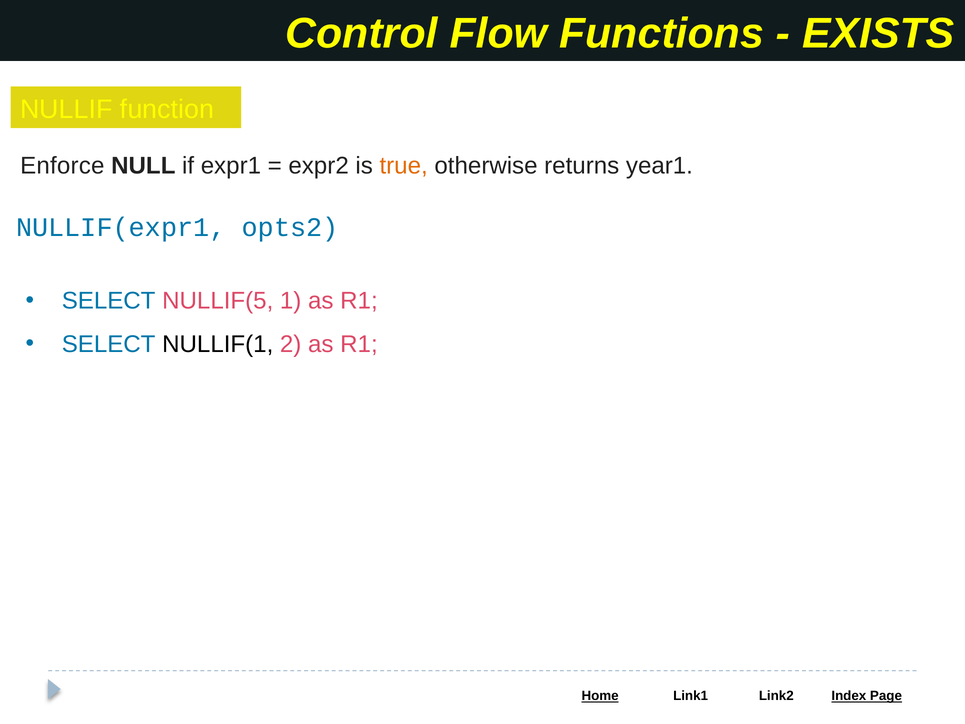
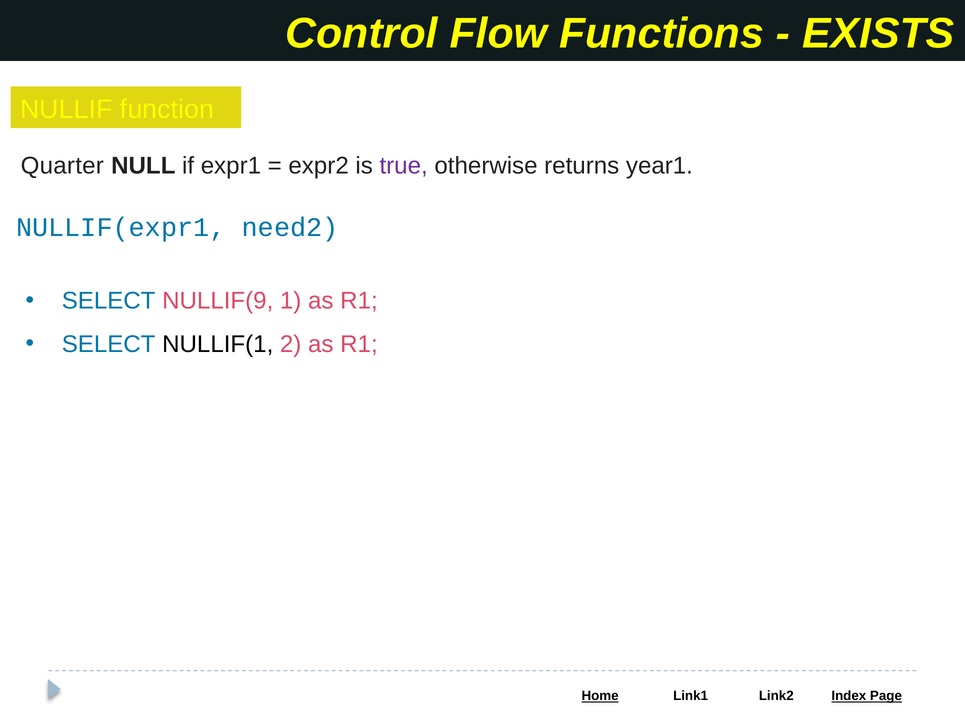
Enforce: Enforce -> Quarter
true colour: orange -> purple
opts2: opts2 -> need2
NULLIF(5: NULLIF(5 -> NULLIF(9
